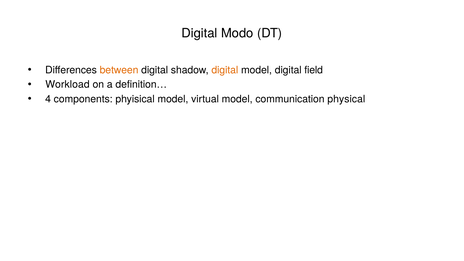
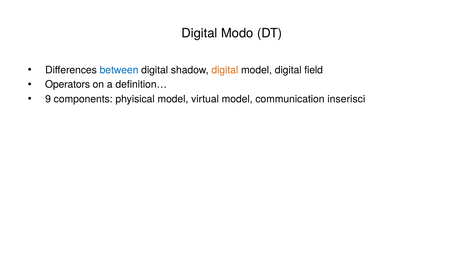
between colour: orange -> blue
Workload: Workload -> Operators
4: 4 -> 9
physical: physical -> inserisci
